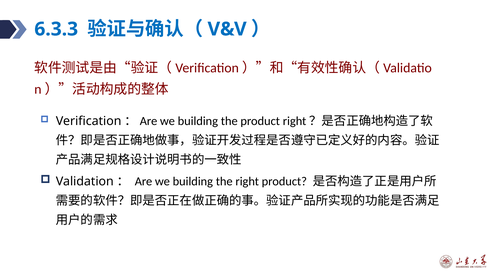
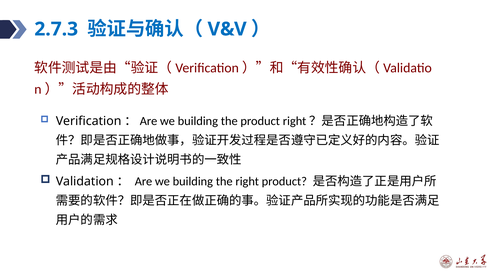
6.3.3: 6.3.3 -> 2.7.3
